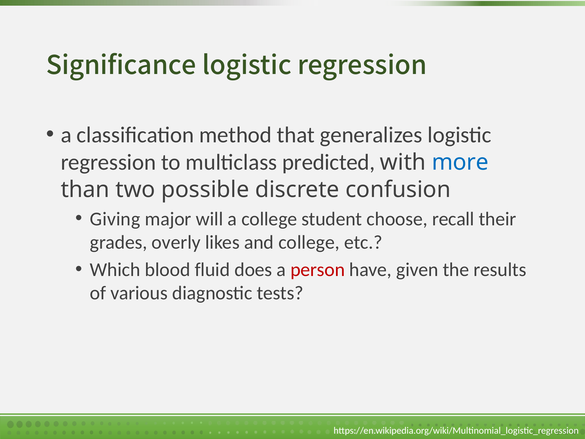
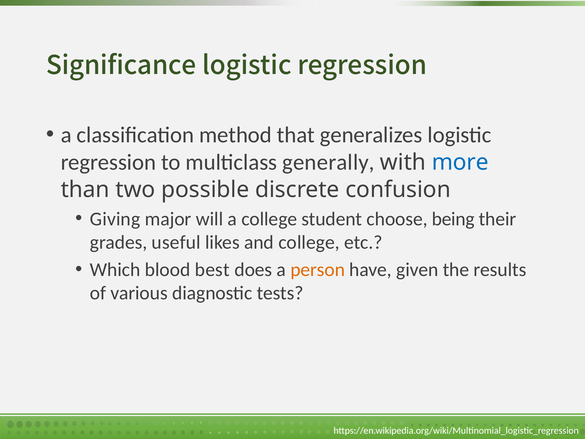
predicted: predicted -> generally
recall: recall -> being
overly: overly -> useful
fluid: fluid -> best
person colour: red -> orange
